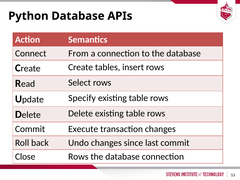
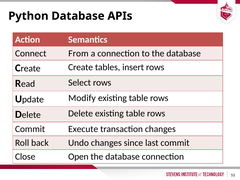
Specify: Specify -> Modify
Close Rows: Rows -> Open
